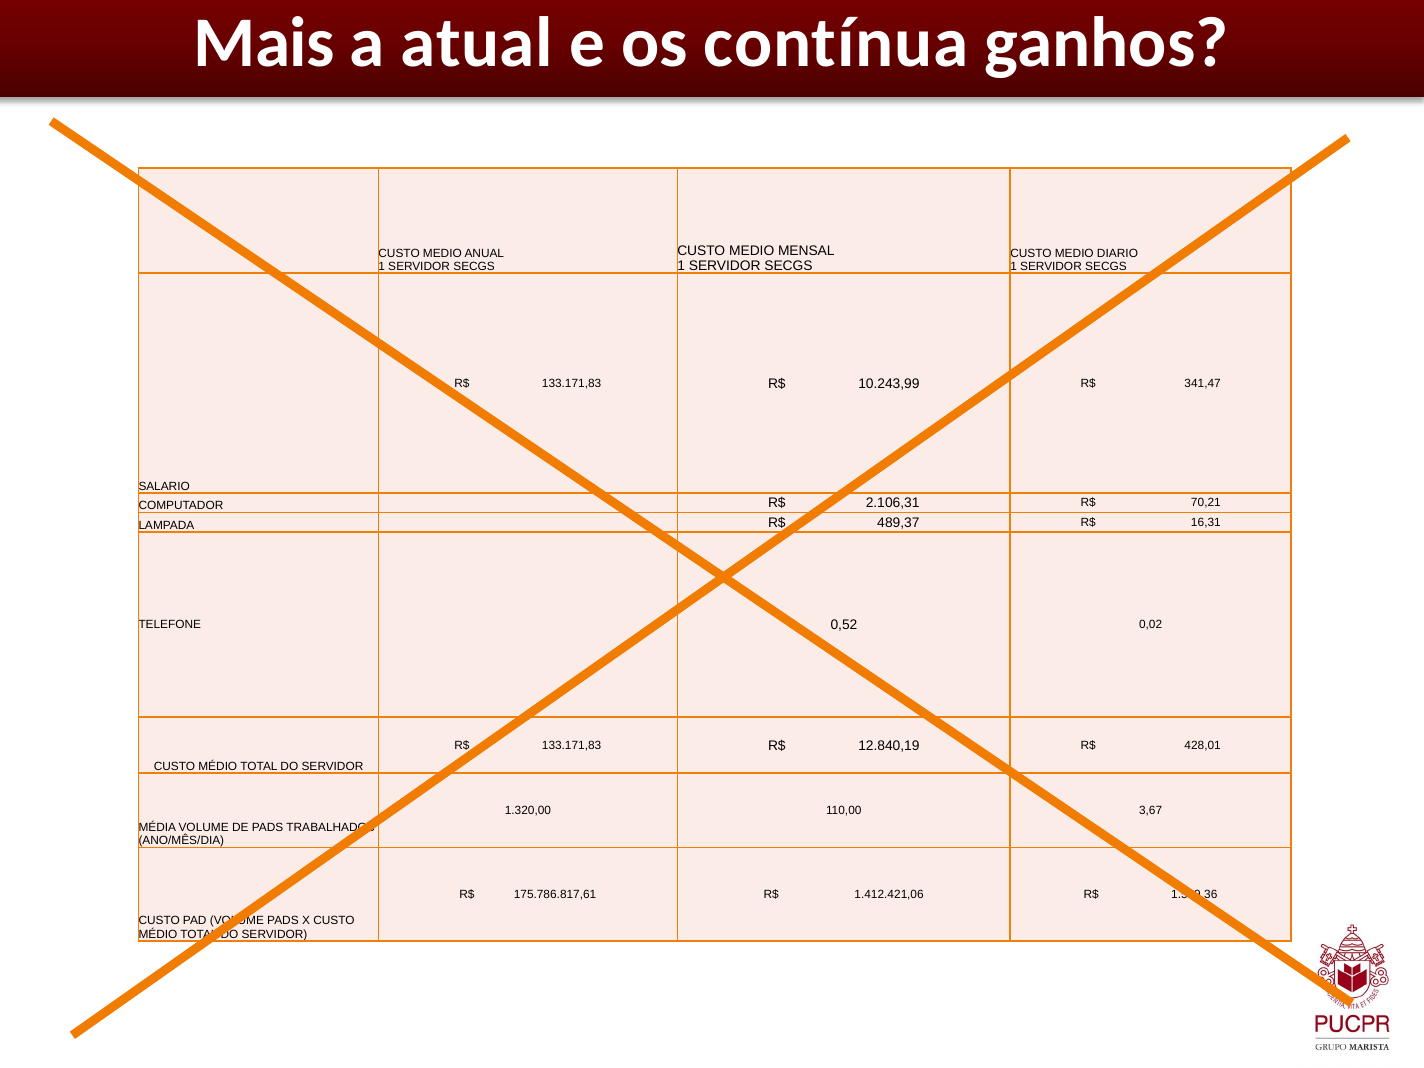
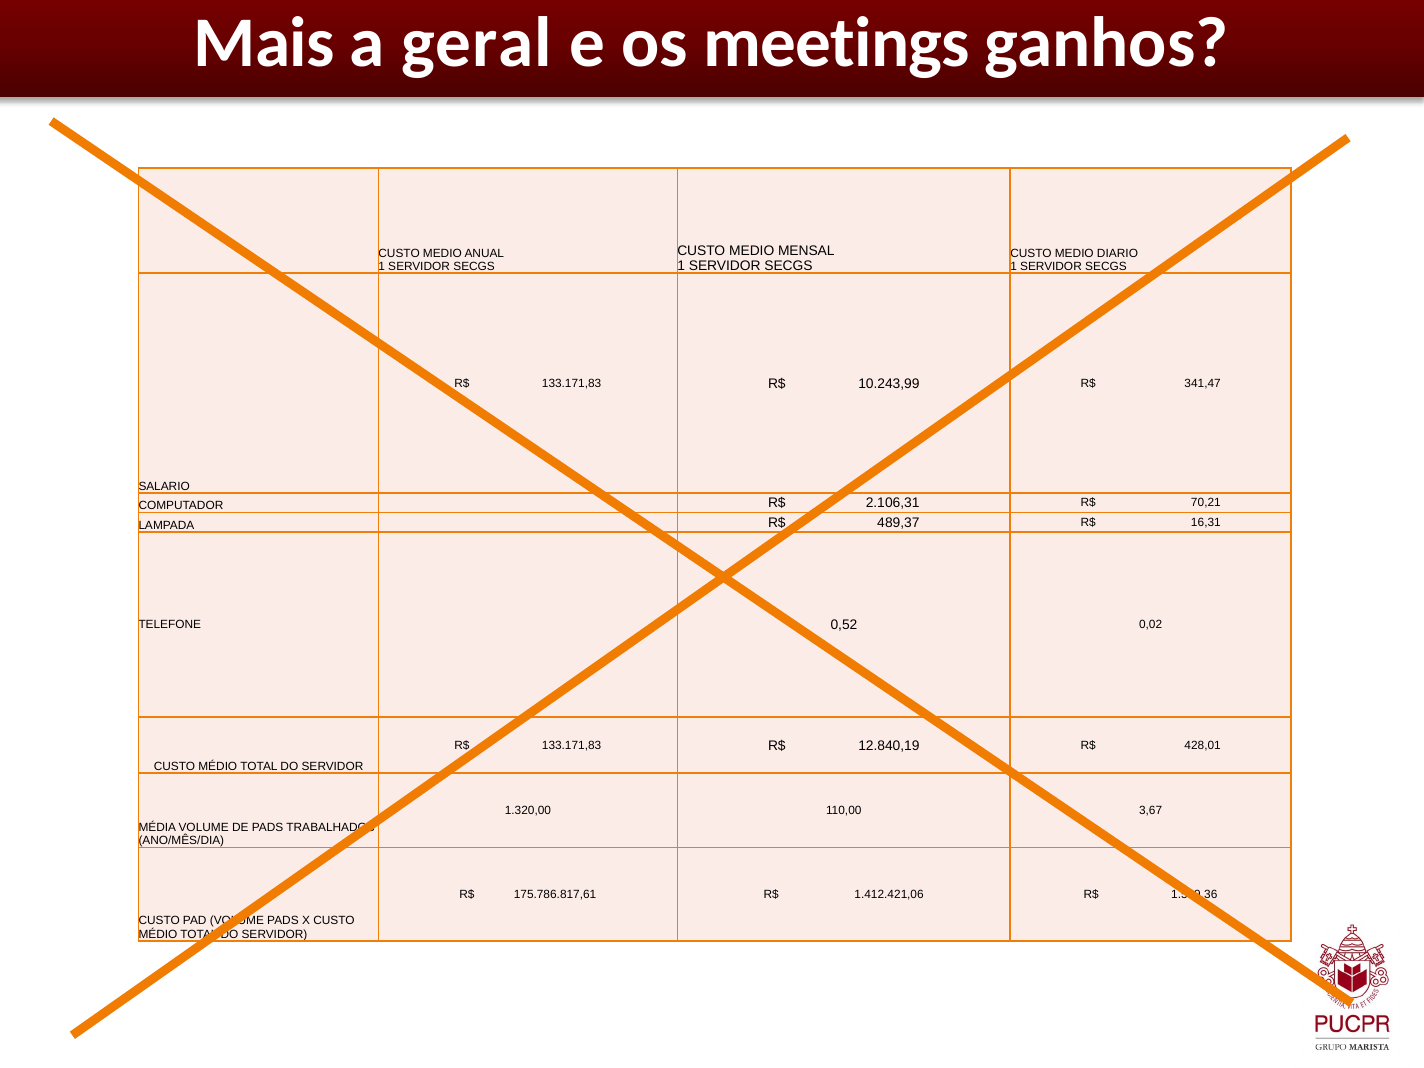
atual: atual -> geral
contínua: contínua -> meetings
